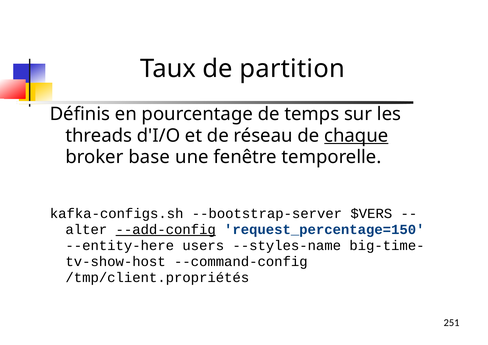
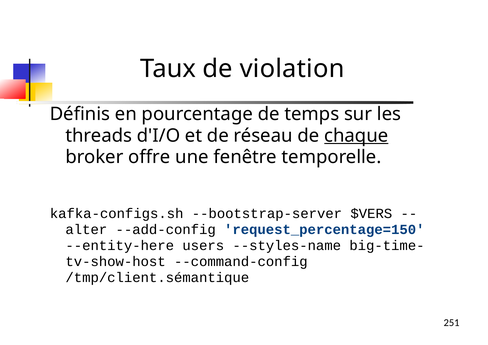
partition: partition -> violation
base: base -> offre
--add-config underline: present -> none
/tmp/client.propriétés: /tmp/client.propriétés -> /tmp/client.sémantique
